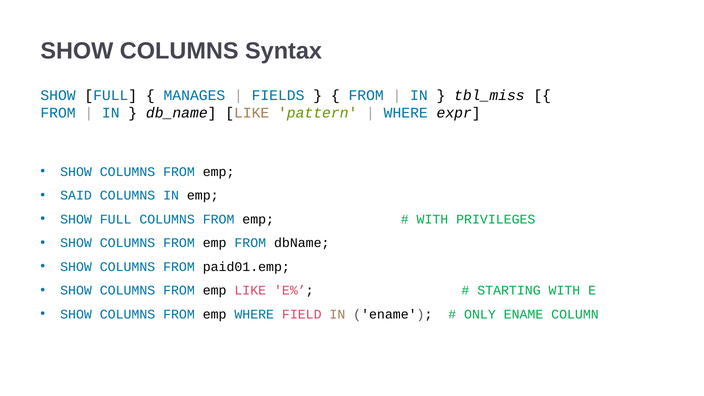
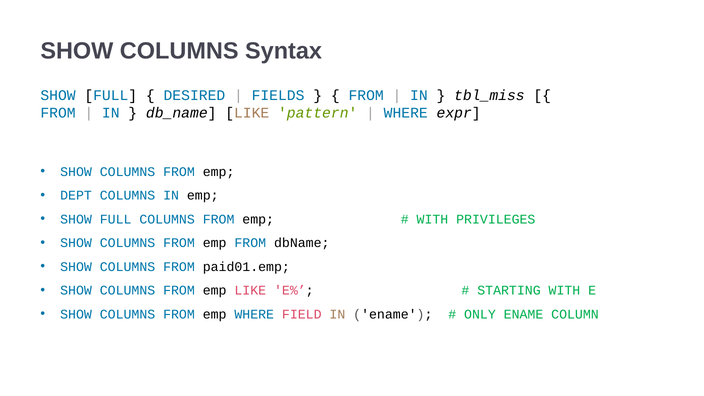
MANAGES: MANAGES -> DESIRED
SAID: SAID -> DEPT
